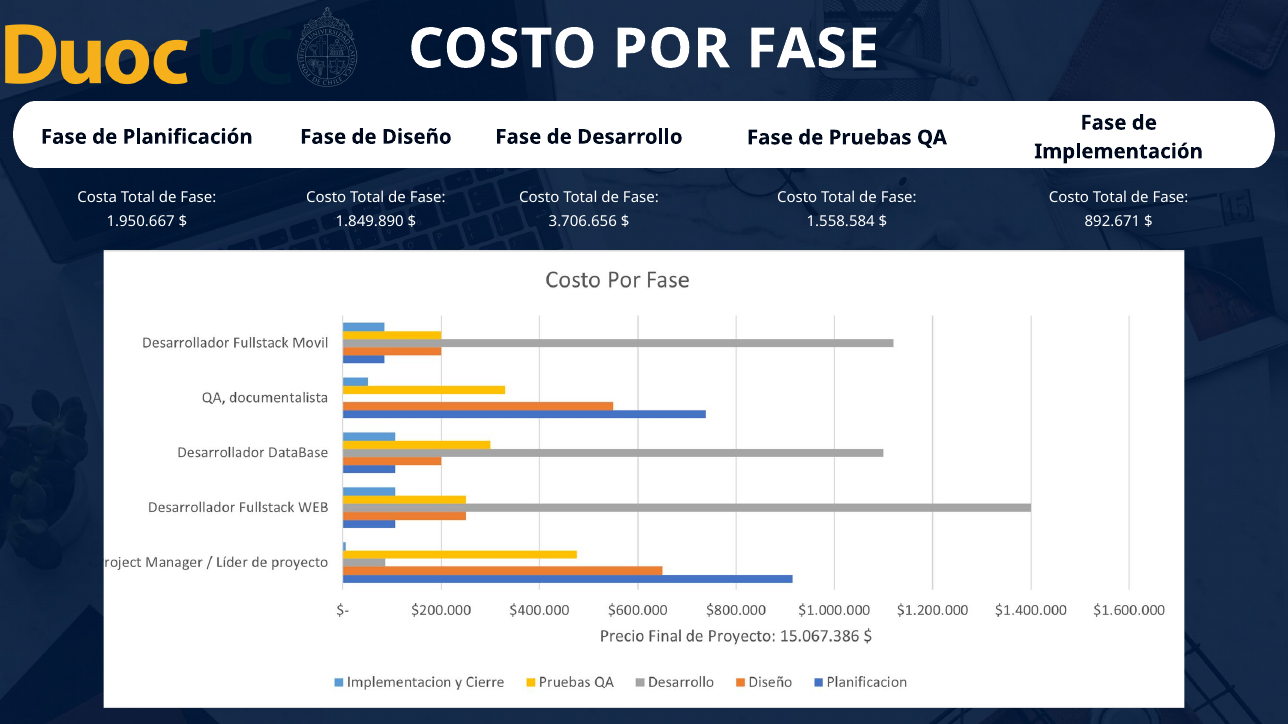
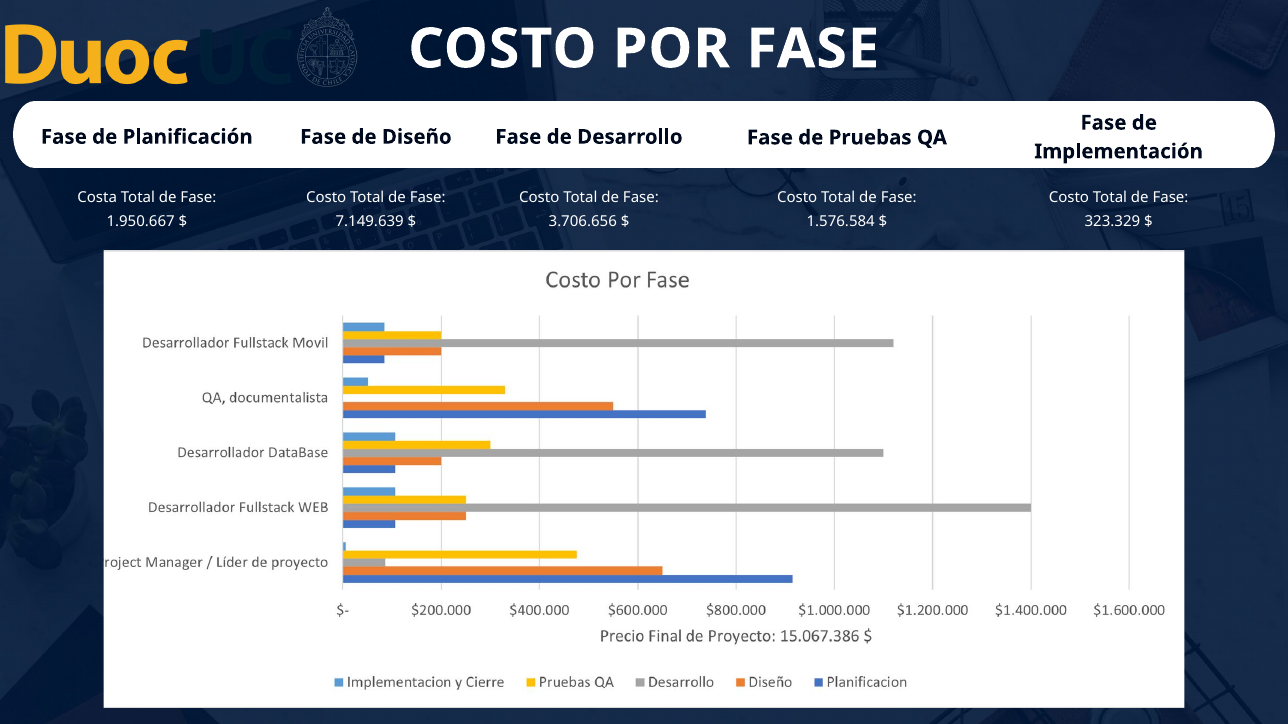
1.849.890: 1.849.890 -> 7.149.639
1.558.584: 1.558.584 -> 1.576.584
892.671: 892.671 -> 323.329
